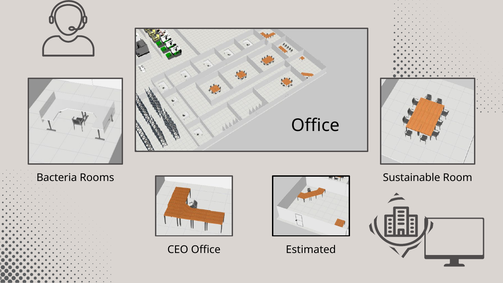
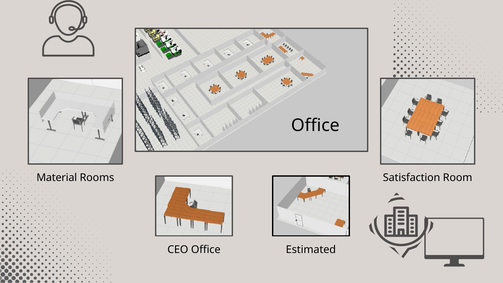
Bacteria: Bacteria -> Material
Sustainable: Sustainable -> Satisfaction
